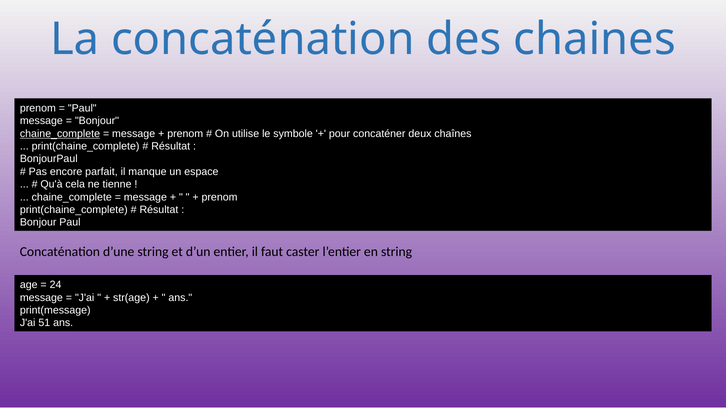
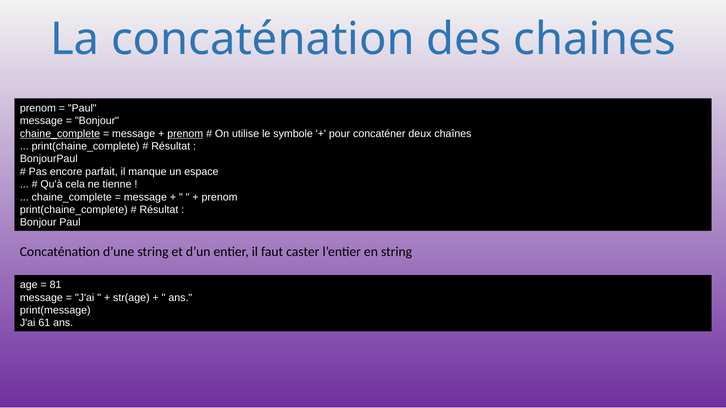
prenom at (185, 134) underline: none -> present
24: 24 -> 81
51: 51 -> 61
